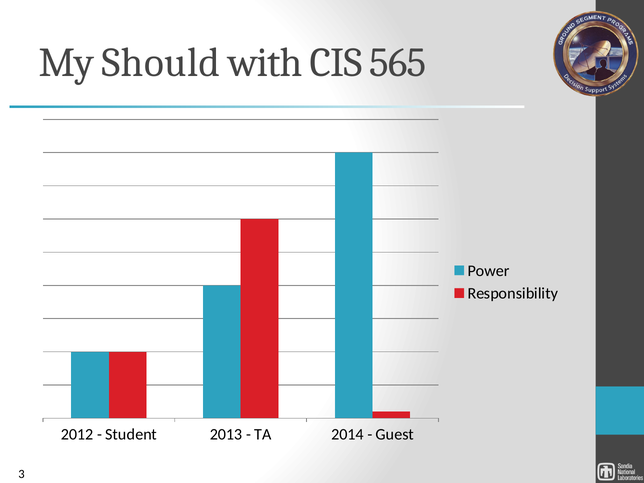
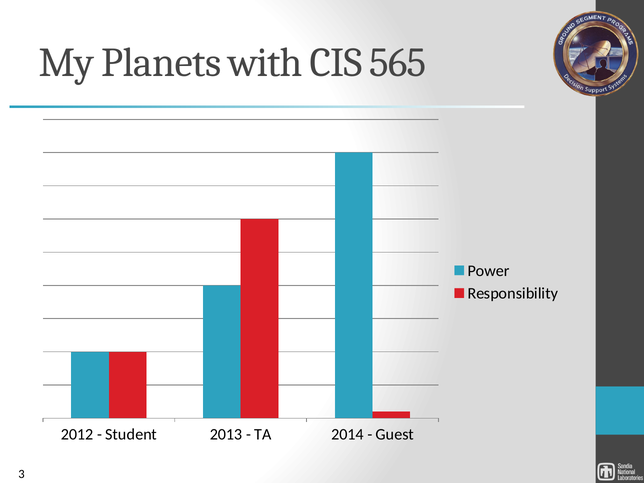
Should: Should -> Planets
